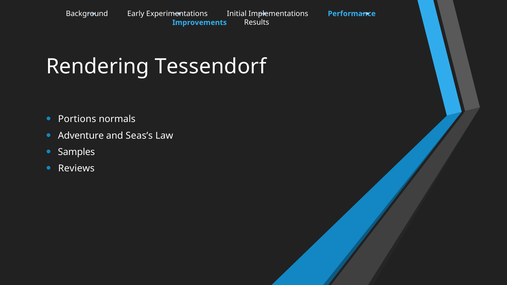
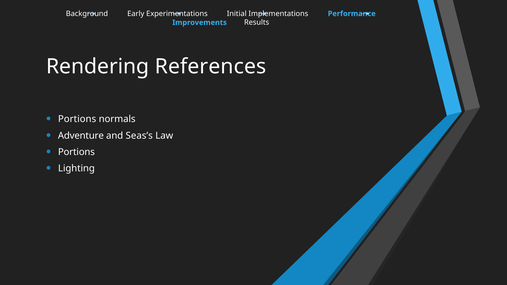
Tessendorf: Tessendorf -> References
Samples at (76, 152): Samples -> Portions
Reviews: Reviews -> Lighting
